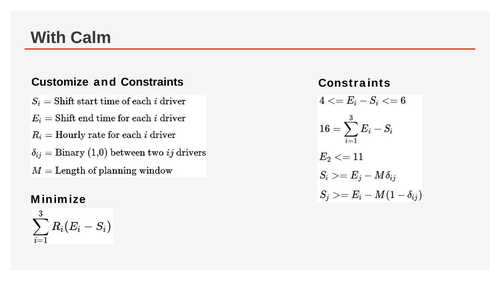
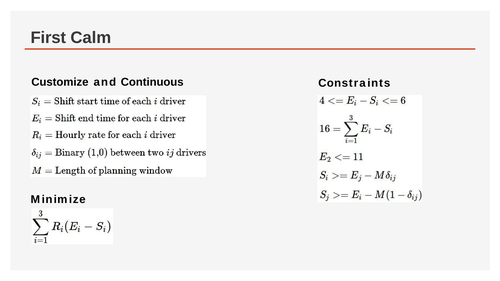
With: With -> First
and Constraints: Constraints -> Continuous
